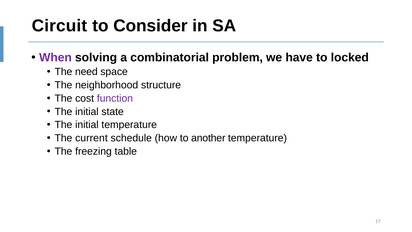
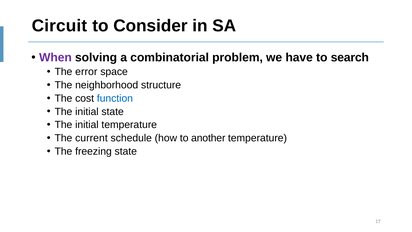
locked: locked -> search
need: need -> error
function colour: purple -> blue
freezing table: table -> state
